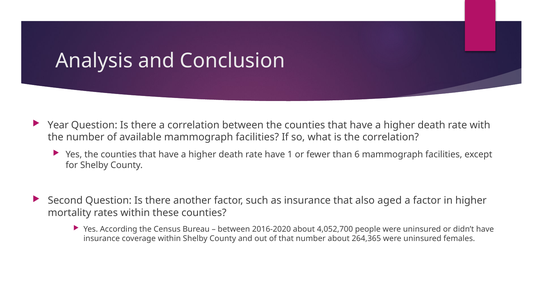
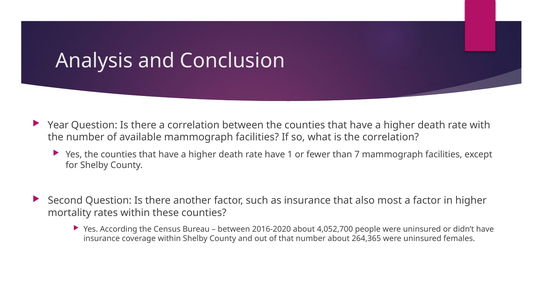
6: 6 -> 7
aged: aged -> most
